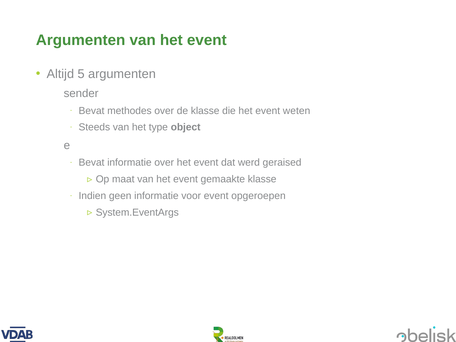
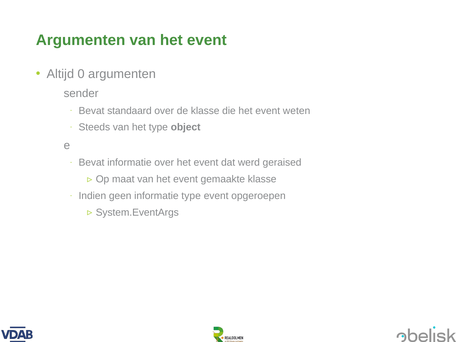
5: 5 -> 0
methodes: methodes -> standaard
informatie voor: voor -> type
